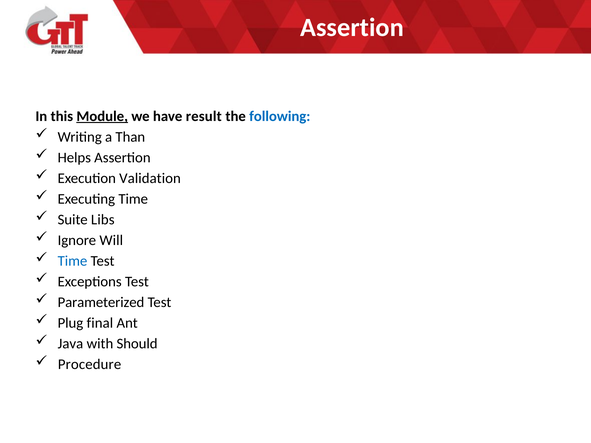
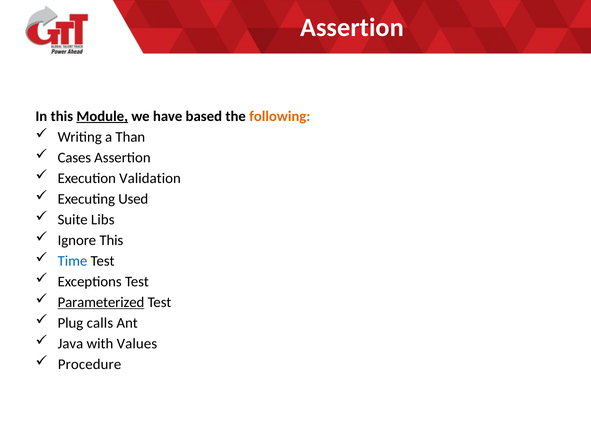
result: result -> based
following colour: blue -> orange
Helps: Helps -> Cases
Executing Time: Time -> Used
Ignore Will: Will -> This
Parameterized underline: none -> present
final: final -> calls
Should: Should -> Values
